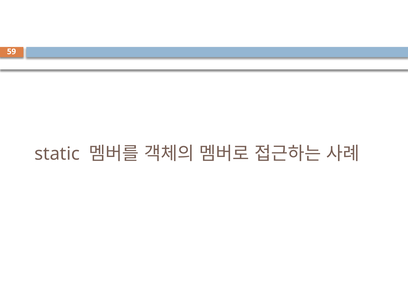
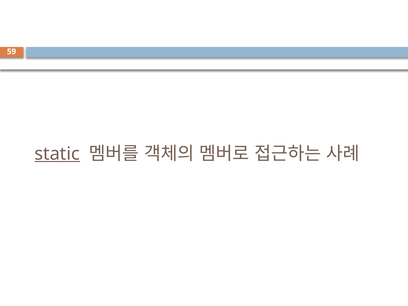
static underline: none -> present
